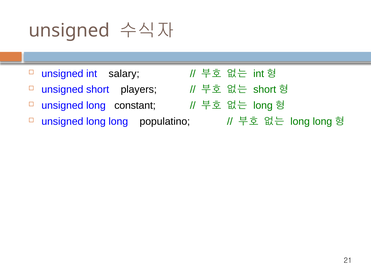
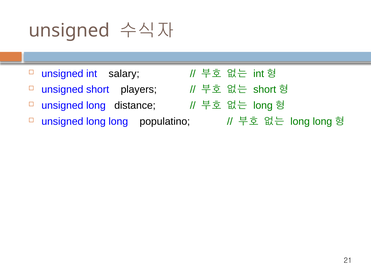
constant: constant -> distance
